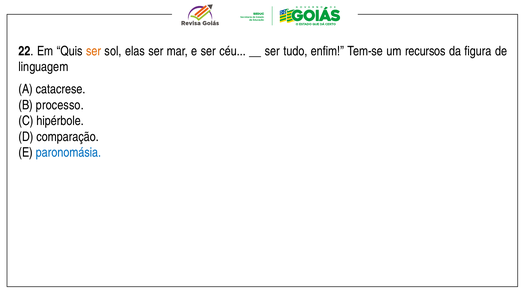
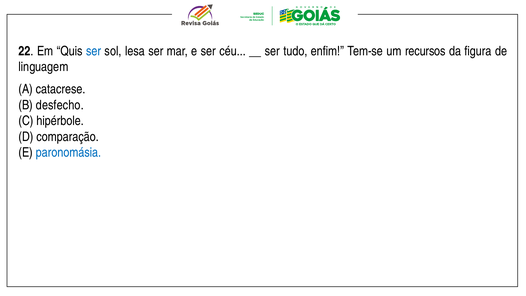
ser at (94, 51) colour: orange -> blue
elas: elas -> lesa
processo: processo -> desfecho
